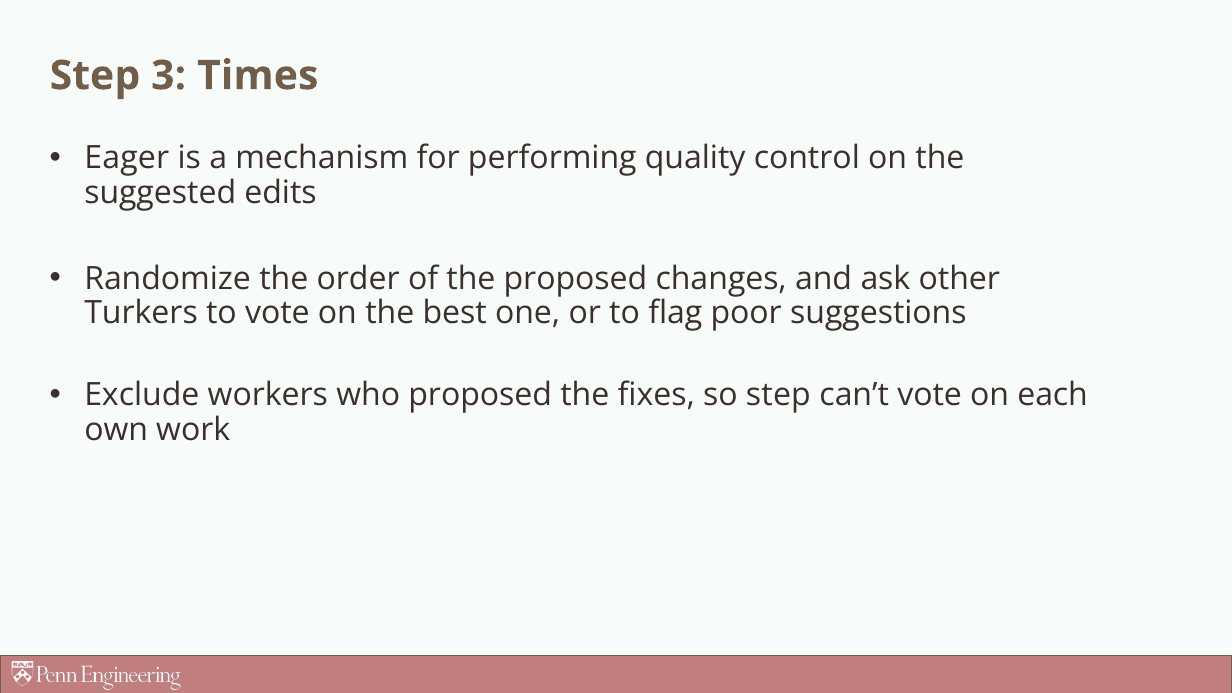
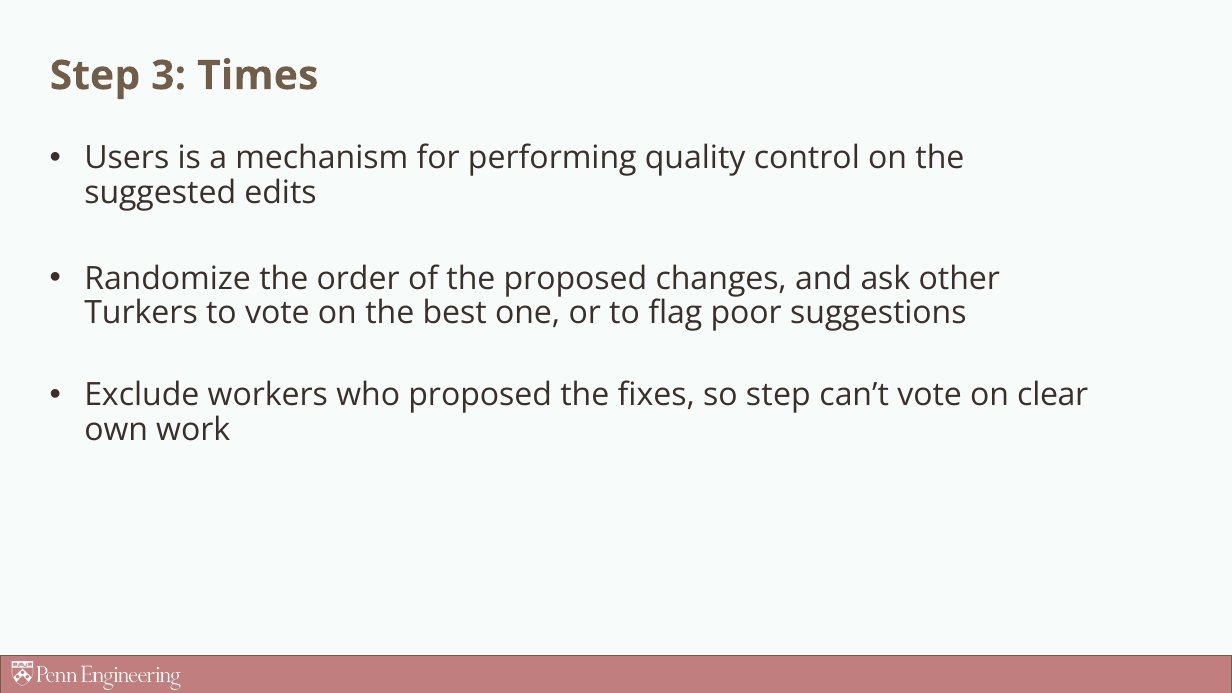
Eager: Eager -> Users
each: each -> clear
